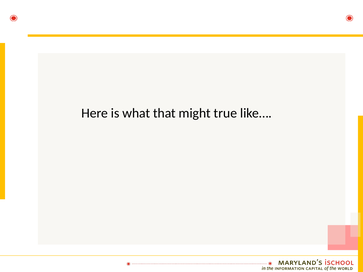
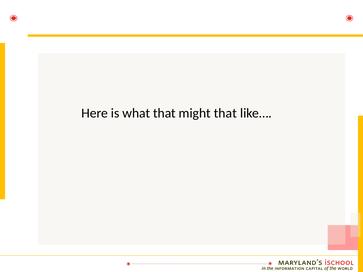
might true: true -> that
